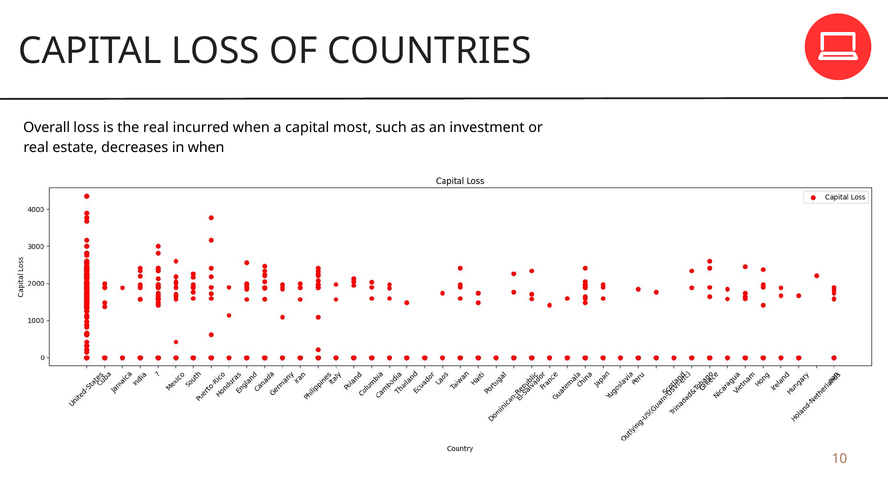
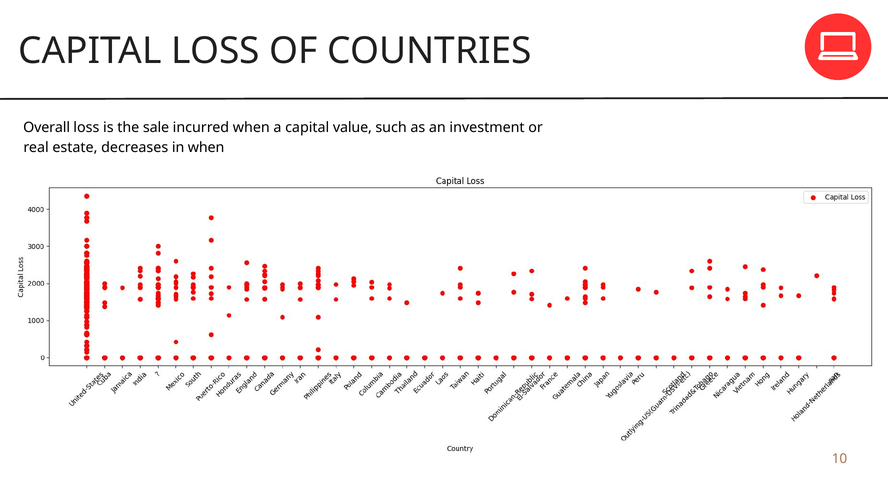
the real: real -> sale
most: most -> value
